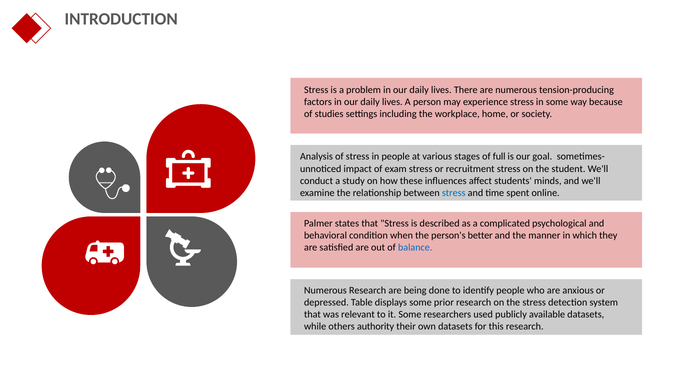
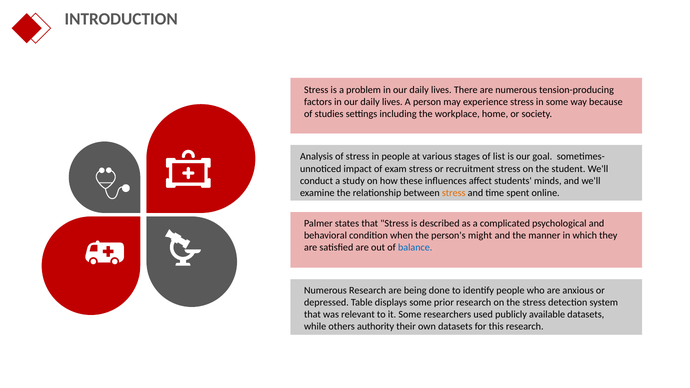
full: full -> list
stress at (454, 193) colour: blue -> orange
better: better -> might
